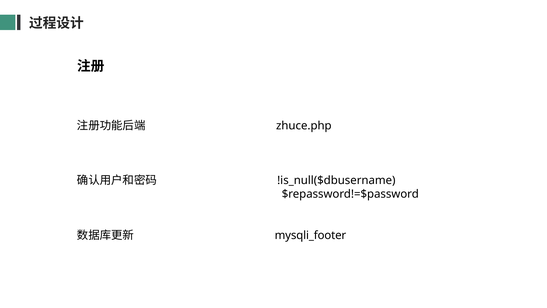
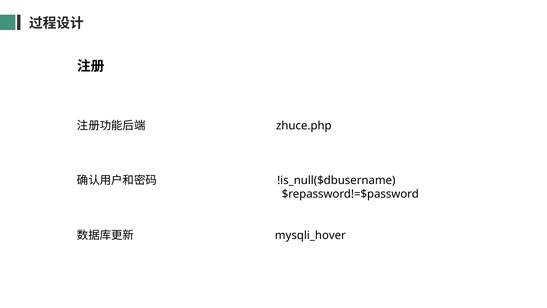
mysqli_footer: mysqli_footer -> mysqli_hover
